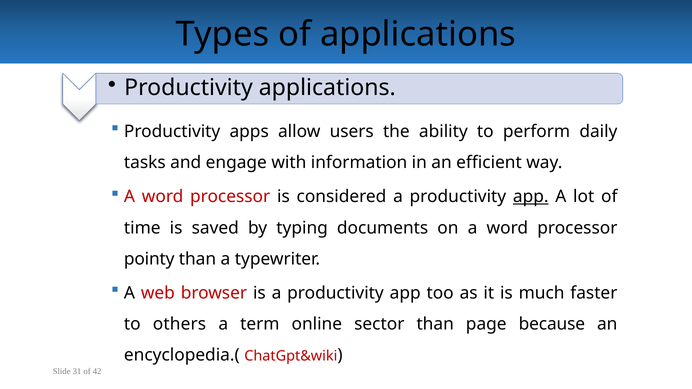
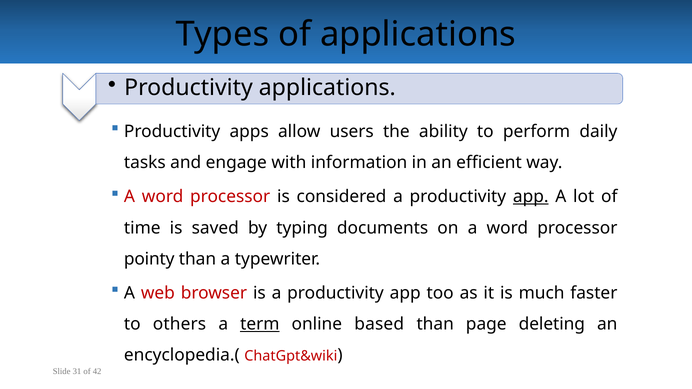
term underline: none -> present
sector: sector -> based
because: because -> deleting
